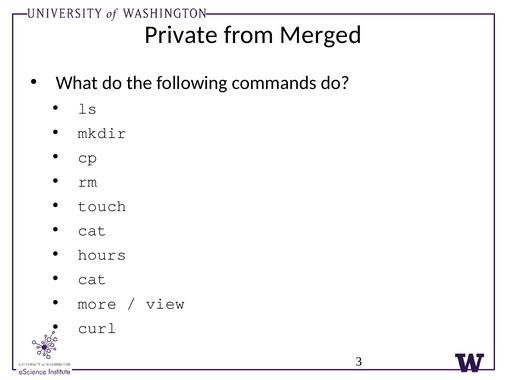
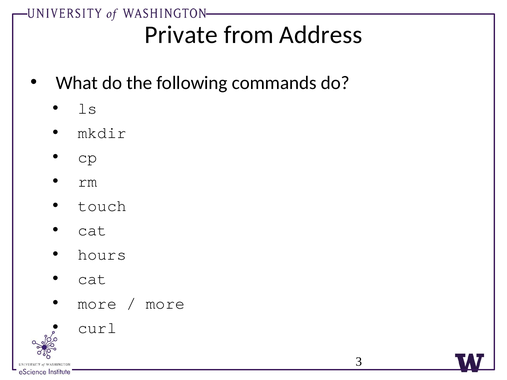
Merged: Merged -> Address
view at (165, 304): view -> more
